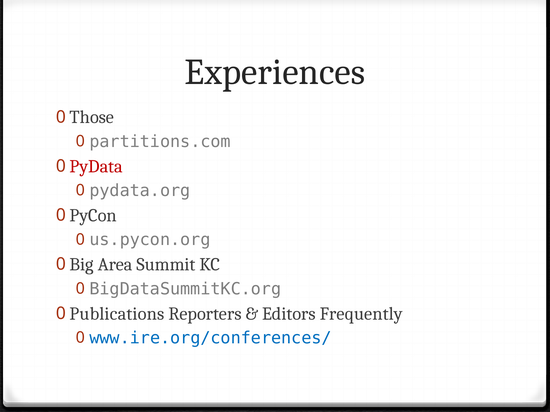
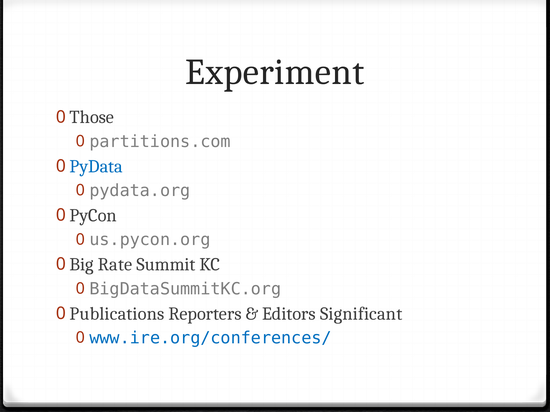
Experiences: Experiences -> Experiment
PyData colour: red -> blue
Area: Area -> Rate
Frequently: Frequently -> Significant
